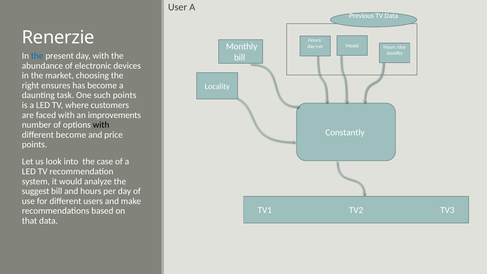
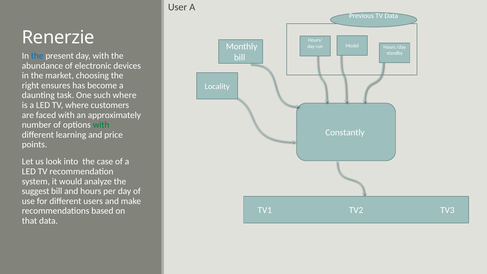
such points: points -> where
improvements: improvements -> approximately
with at (101, 125) colour: black -> green
different become: become -> learning
